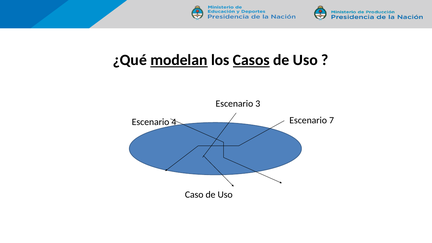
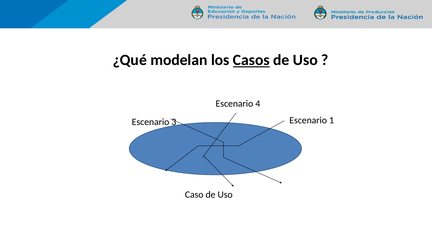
modelan underline: present -> none
3: 3 -> 4
7: 7 -> 1
4: 4 -> 3
